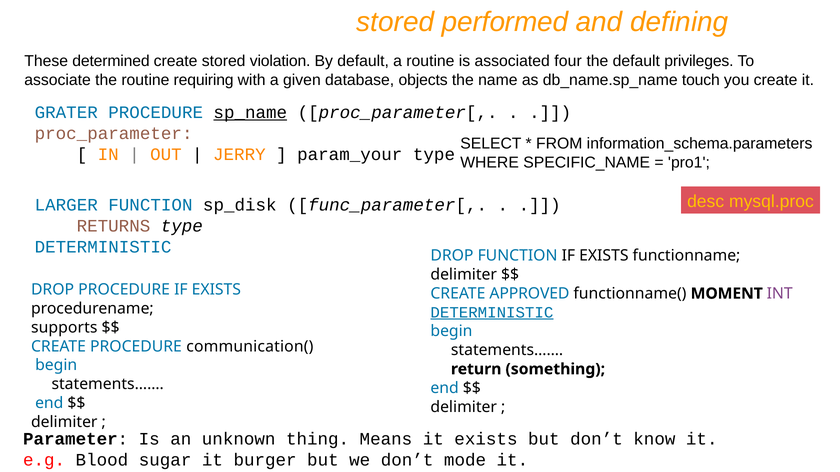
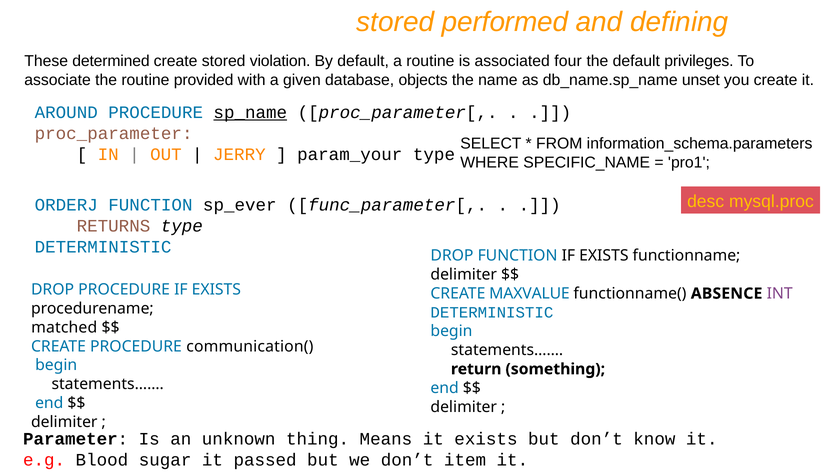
requiring: requiring -> provided
touch: touch -> unset
GRATER: GRATER -> AROUND
LARGER: LARGER -> ORDERJ
sp_disk: sp_disk -> sp_ever
APPROVED: APPROVED -> MAXVALUE
MOMENT: MOMENT -> ABSENCE
DETERMINISTIC at (492, 313) underline: present -> none
supports: supports -> matched
burger: burger -> passed
mode: mode -> item
